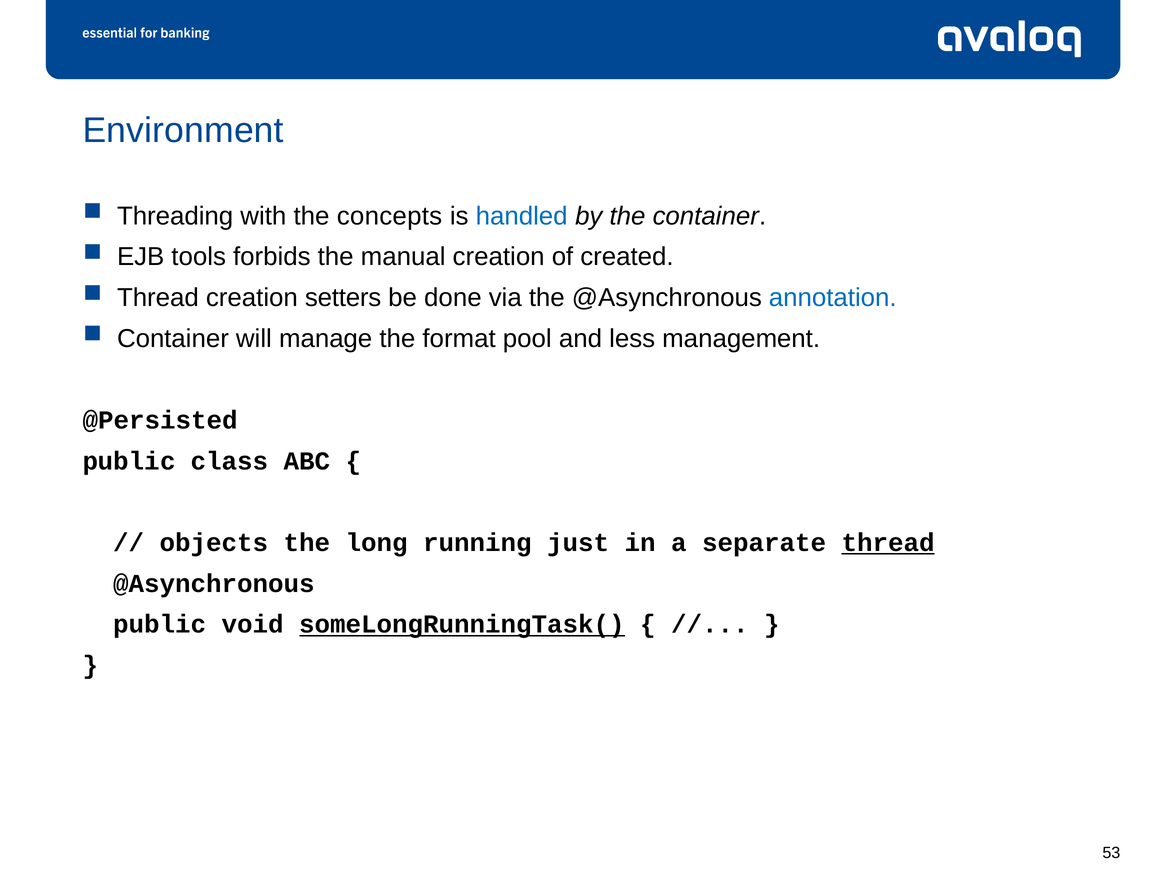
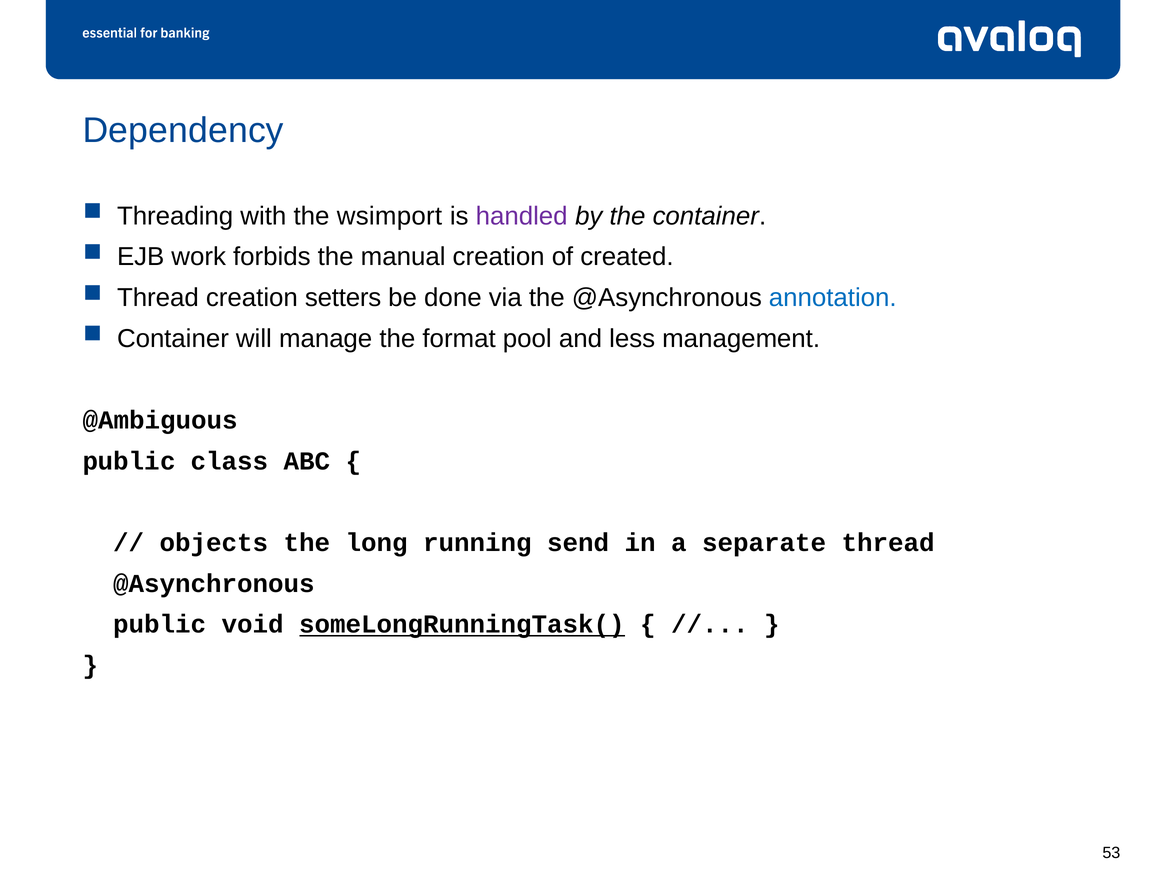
Environment: Environment -> Dependency
concepts: concepts -> wsimport
handled colour: blue -> purple
tools: tools -> work
@Persisted: @Persisted -> @Ambiguous
just: just -> send
thread at (888, 542) underline: present -> none
